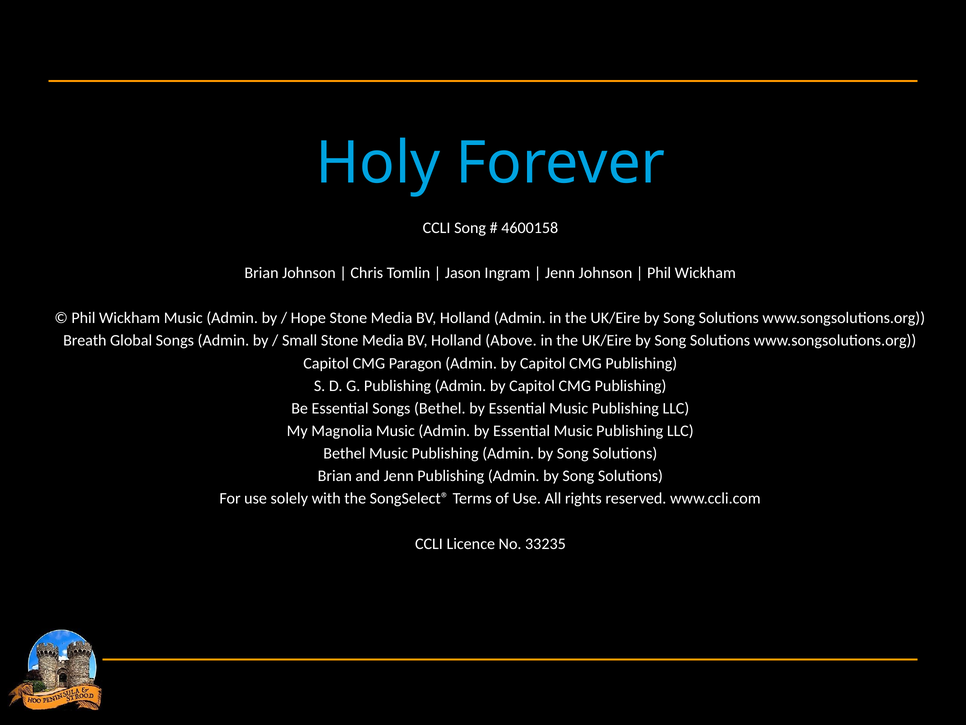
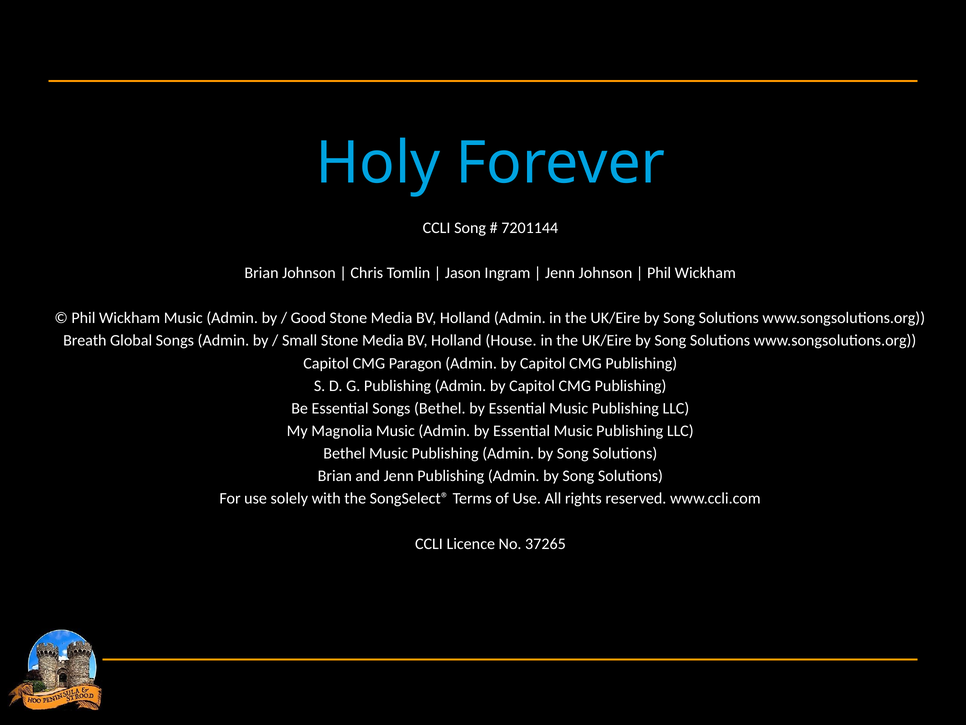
4600158: 4600158 -> 7201144
Hope: Hope -> Good
Above: Above -> House
33235: 33235 -> 37265
